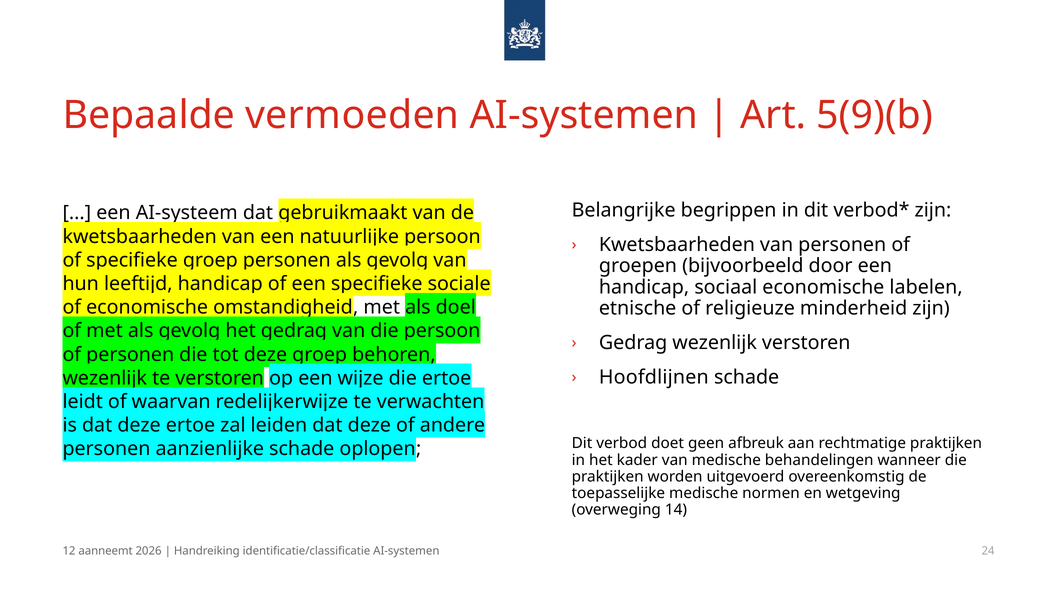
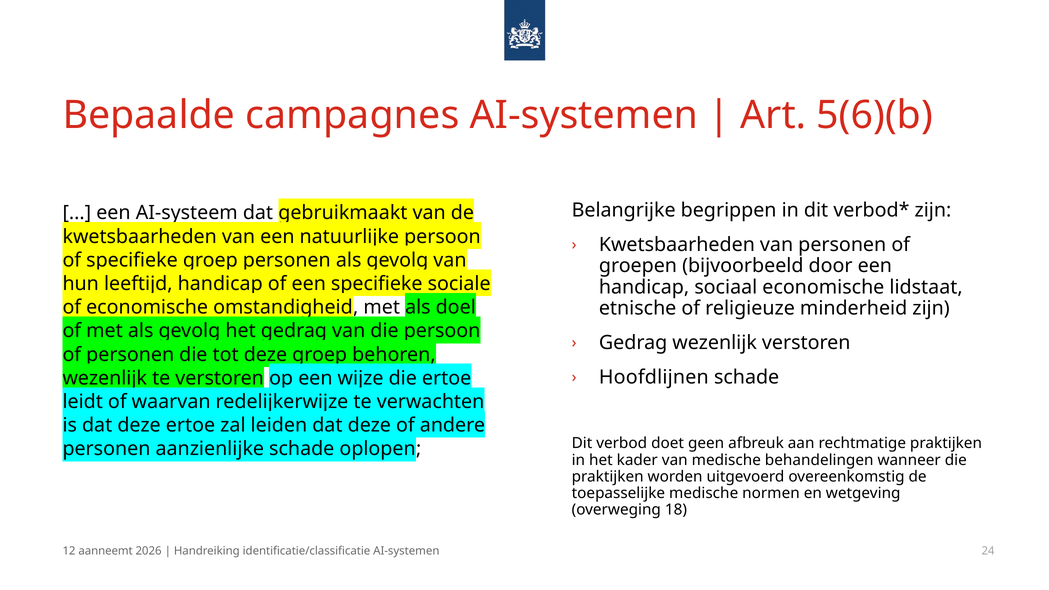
vermoeden: vermoeden -> campagnes
5(9)(b: 5(9)(b -> 5(6)(b
labelen: labelen -> lidstaat
14: 14 -> 18
